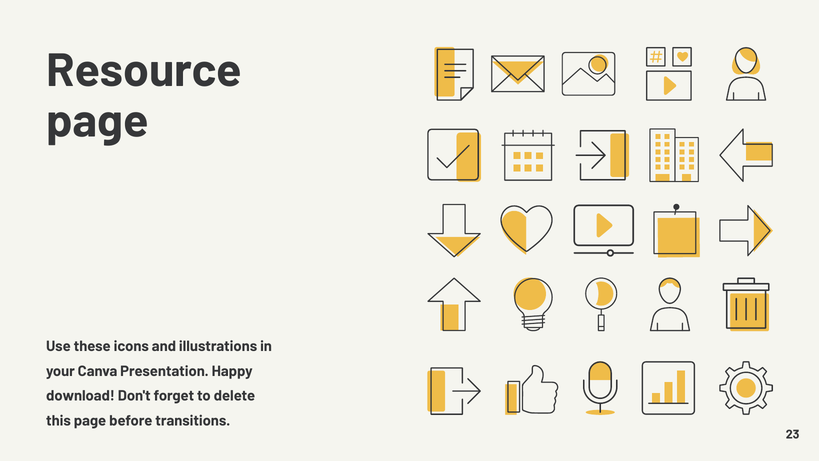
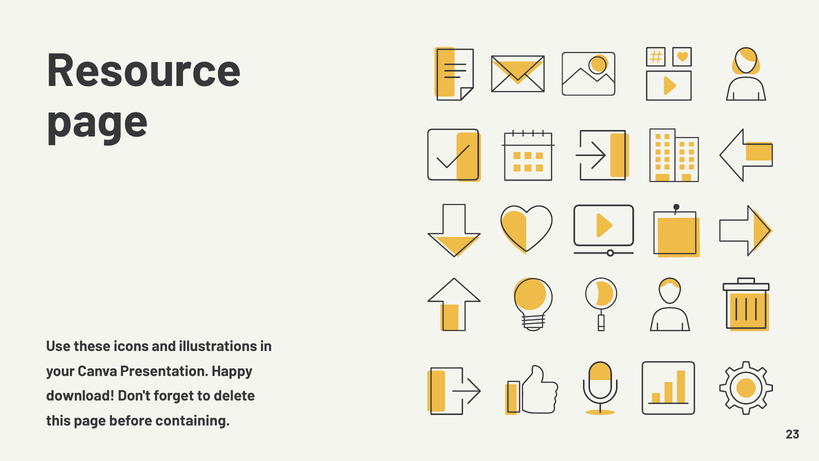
transitions: transitions -> containing
